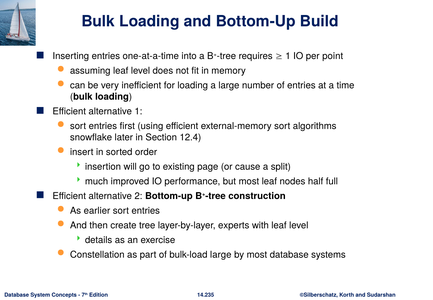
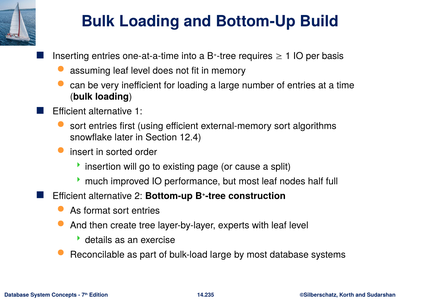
point: point -> basis
earlier: earlier -> format
Constellation: Constellation -> Reconcilable
